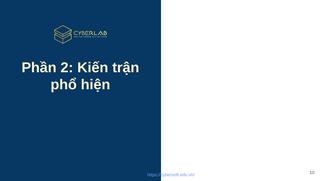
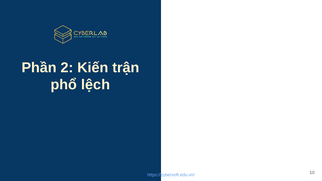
hiện: hiện -> lệch
